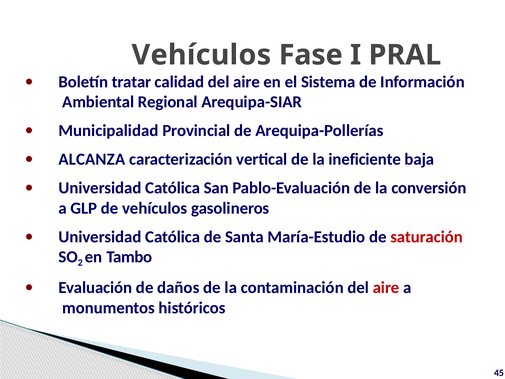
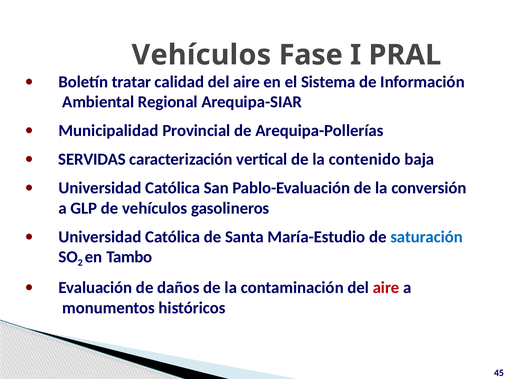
ALCANZA: ALCANZA -> SERVIDAS
ineficiente: ineficiente -> contenido
saturación colour: red -> blue
